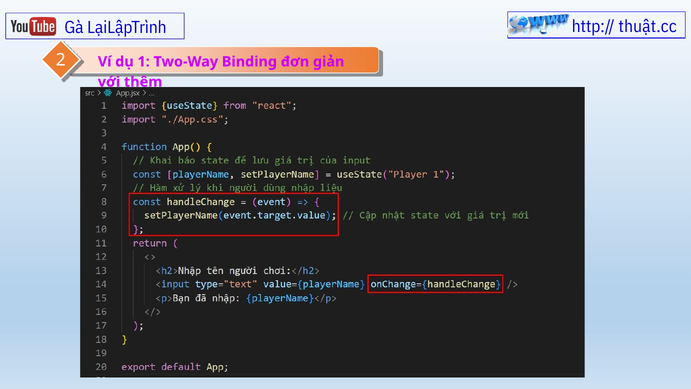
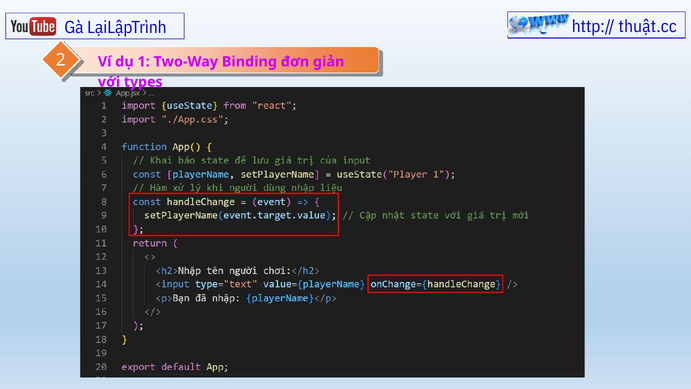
thêm: thêm -> types
